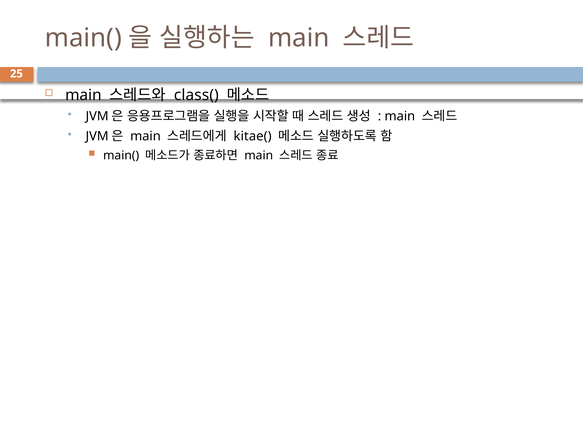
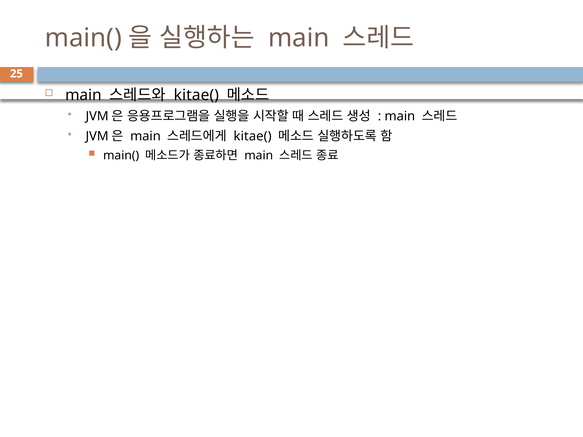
class( at (196, 95): class( -> kitae(
